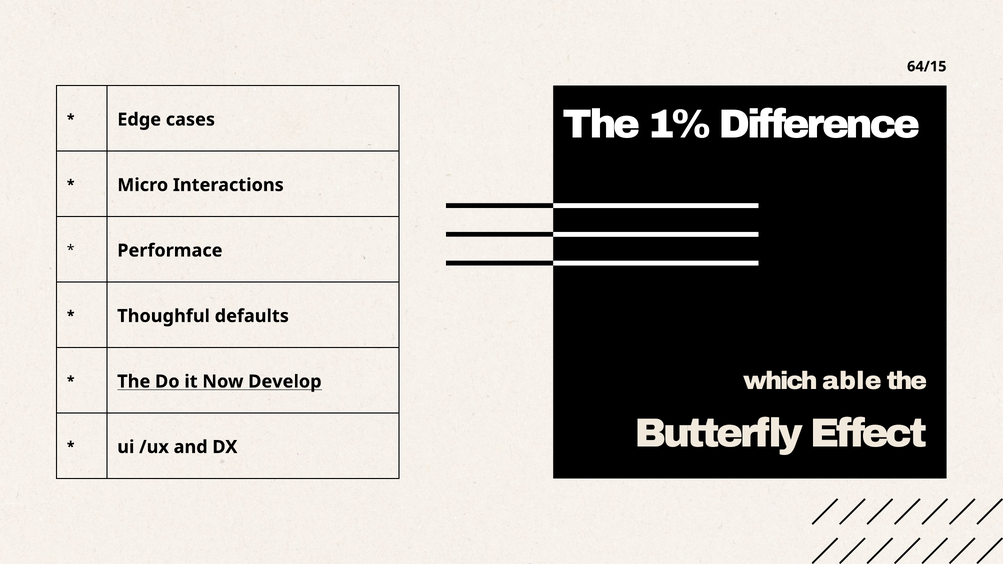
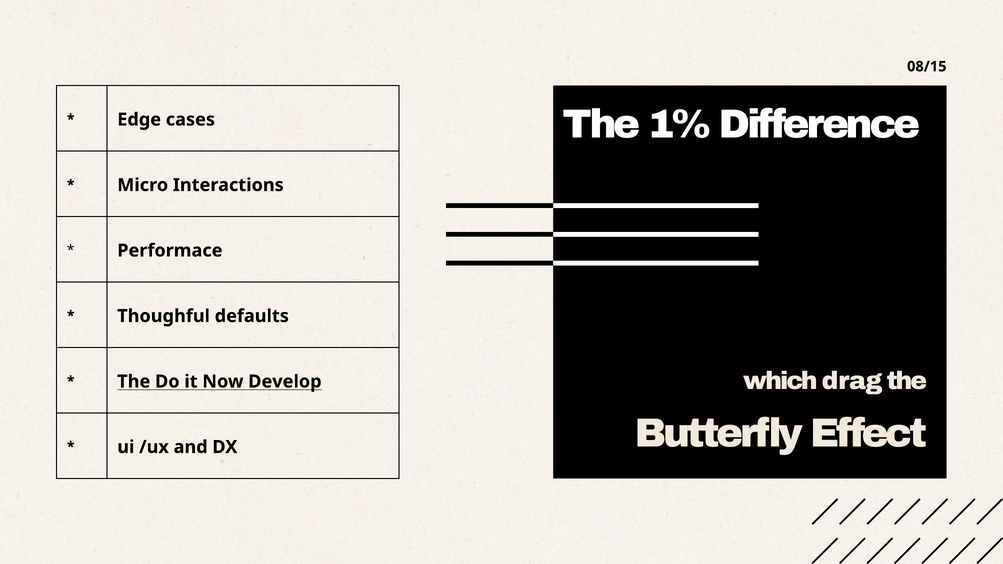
64/15: 64/15 -> 08/15
able: able -> drag
